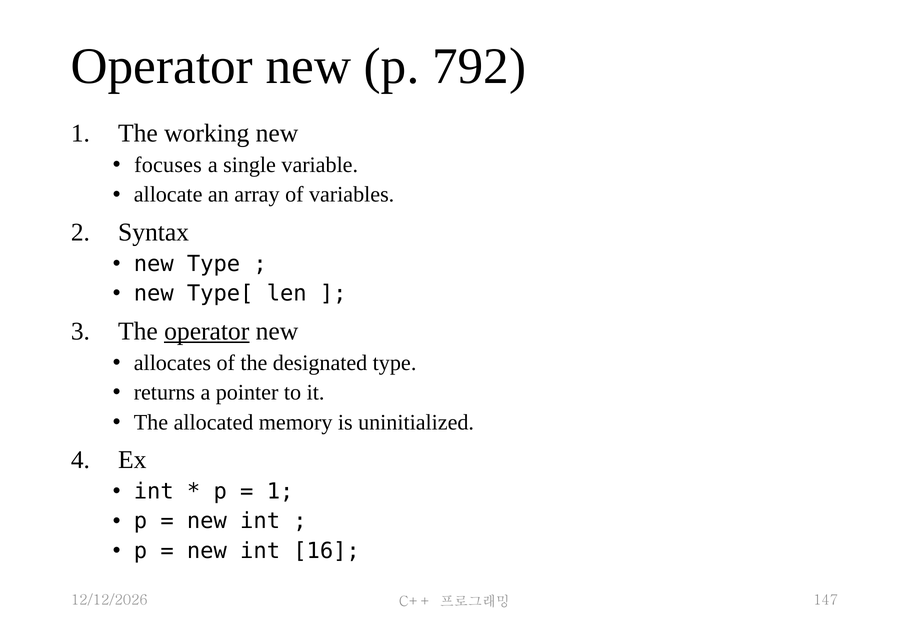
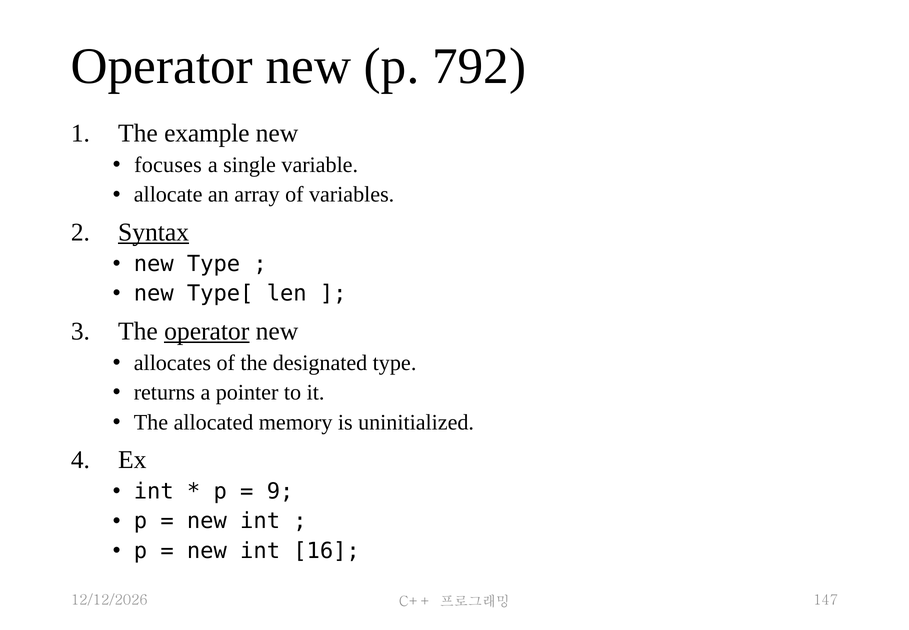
working: working -> example
Syntax underline: none -> present
1 at (280, 491): 1 -> 9
